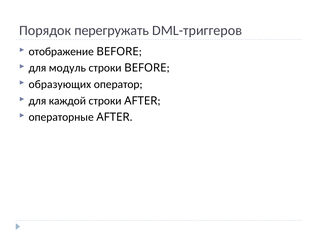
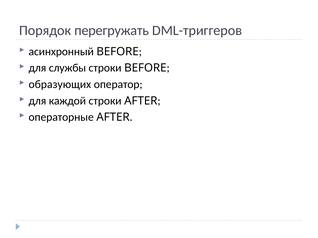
отображение: отображение -> асинхронный
модуль: модуль -> службы
